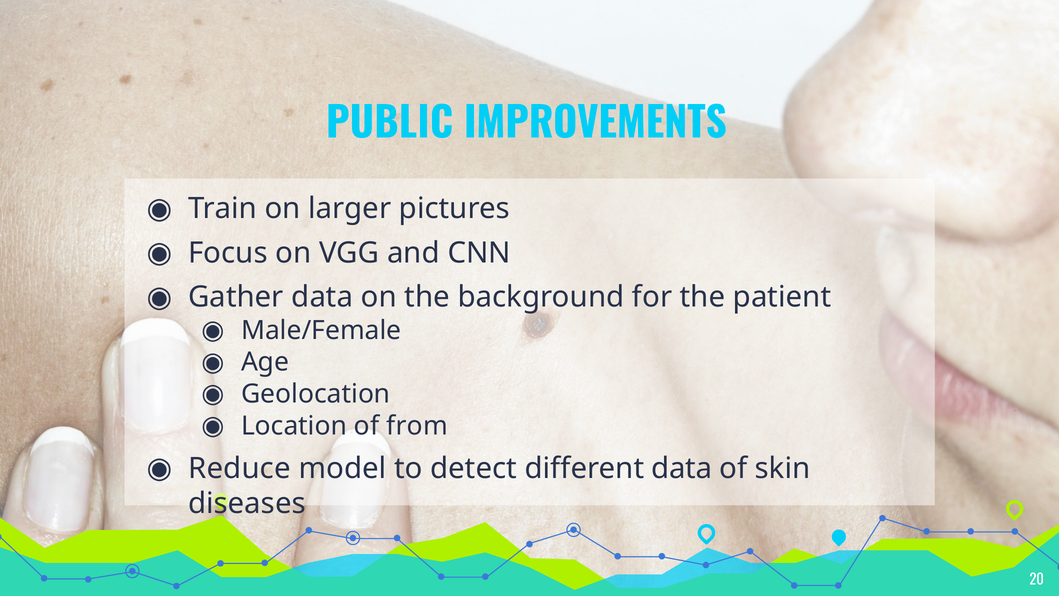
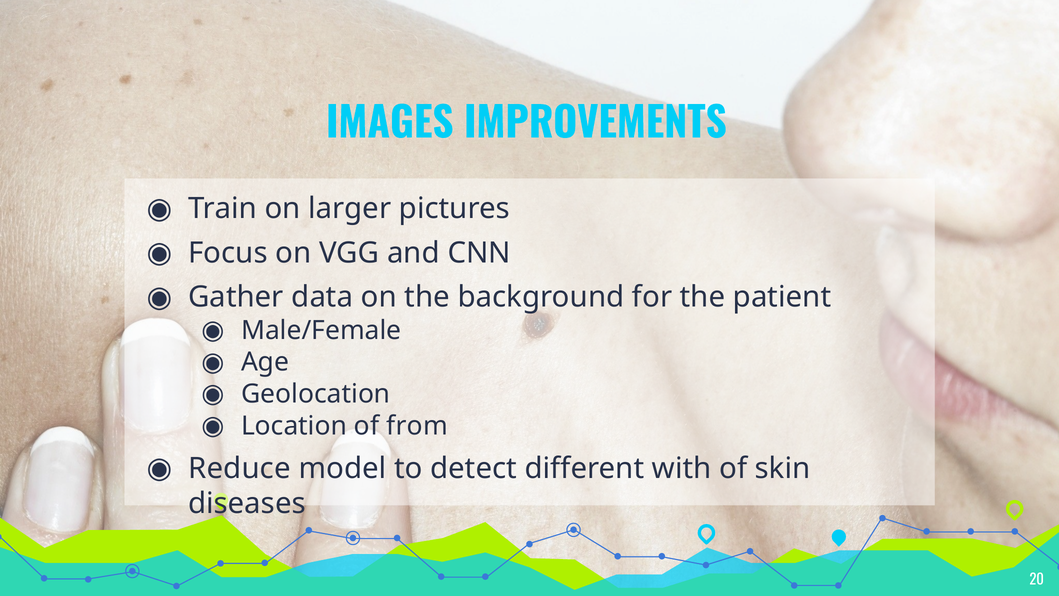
PUBLIC: PUBLIC -> IMAGES
different data: data -> with
